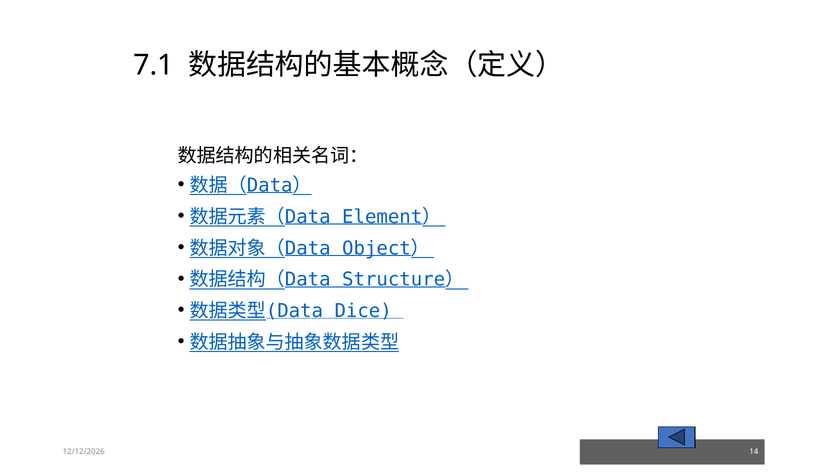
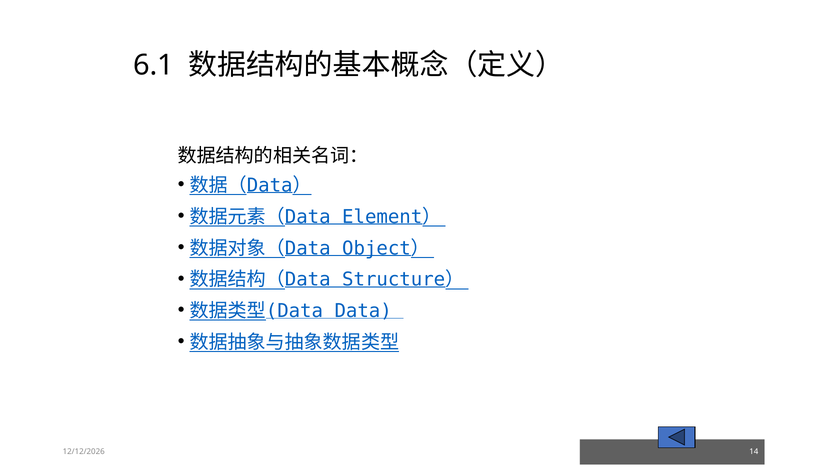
7.1: 7.1 -> 6.1
Dice: Dice -> Data
